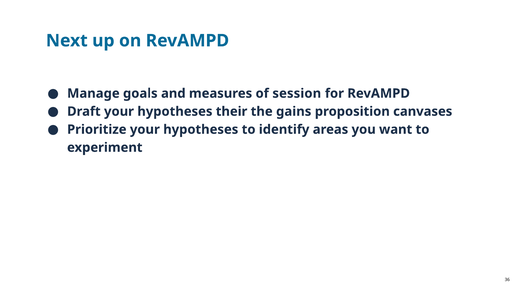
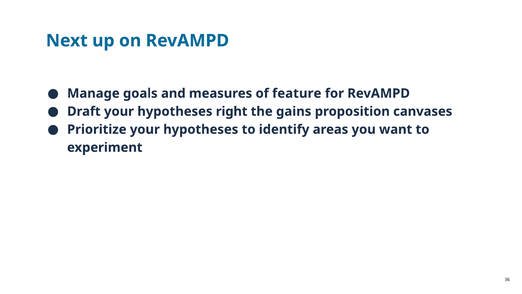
session: session -> feature
their: their -> right
